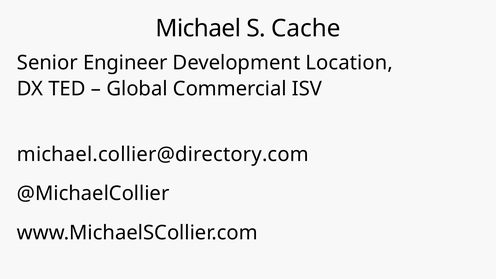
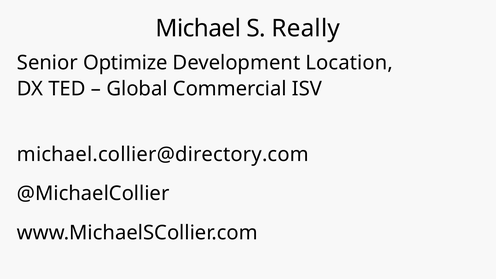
Cache: Cache -> Really
Engineer: Engineer -> Optimize
